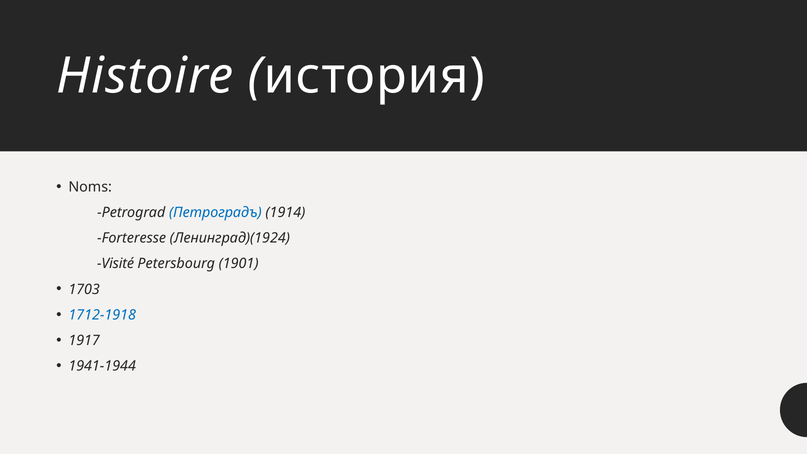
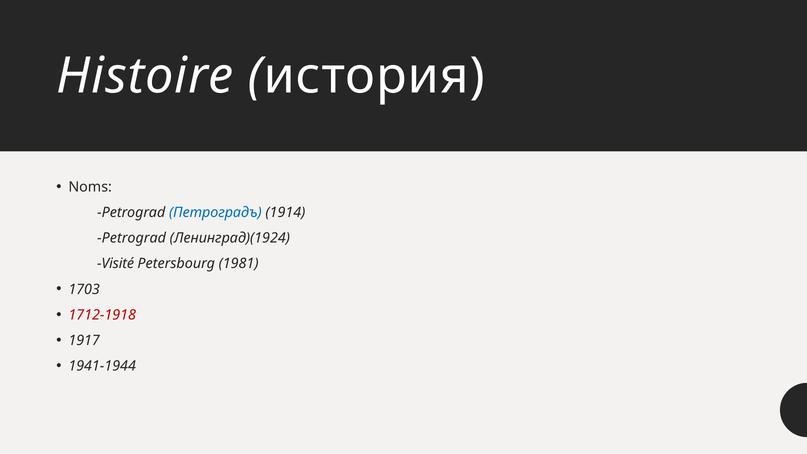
Forteresse at (132, 238): Forteresse -> Petrograd
1901: 1901 -> 1981
1712-1918 colour: blue -> red
